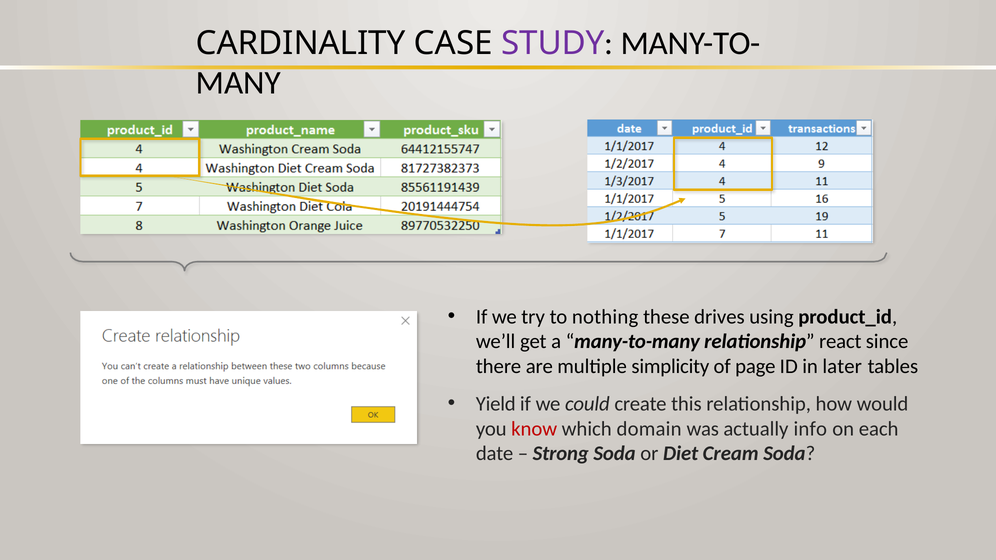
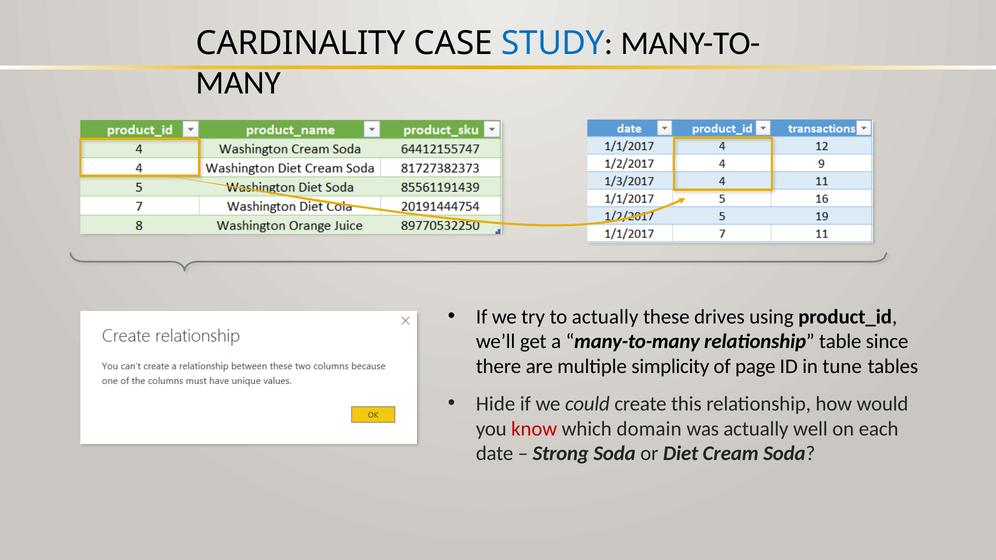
STUDY colour: purple -> blue
to nothing: nothing -> actually
react: react -> table
later: later -> tune
Yield: Yield -> Hide
info: info -> well
